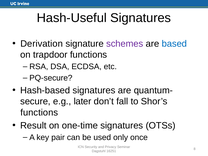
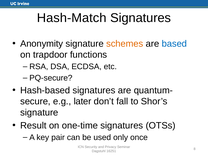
Hash-Useful: Hash-Useful -> Hash-Match
Derivation: Derivation -> Anonymity
schemes colour: purple -> orange
functions at (39, 113): functions -> signature
